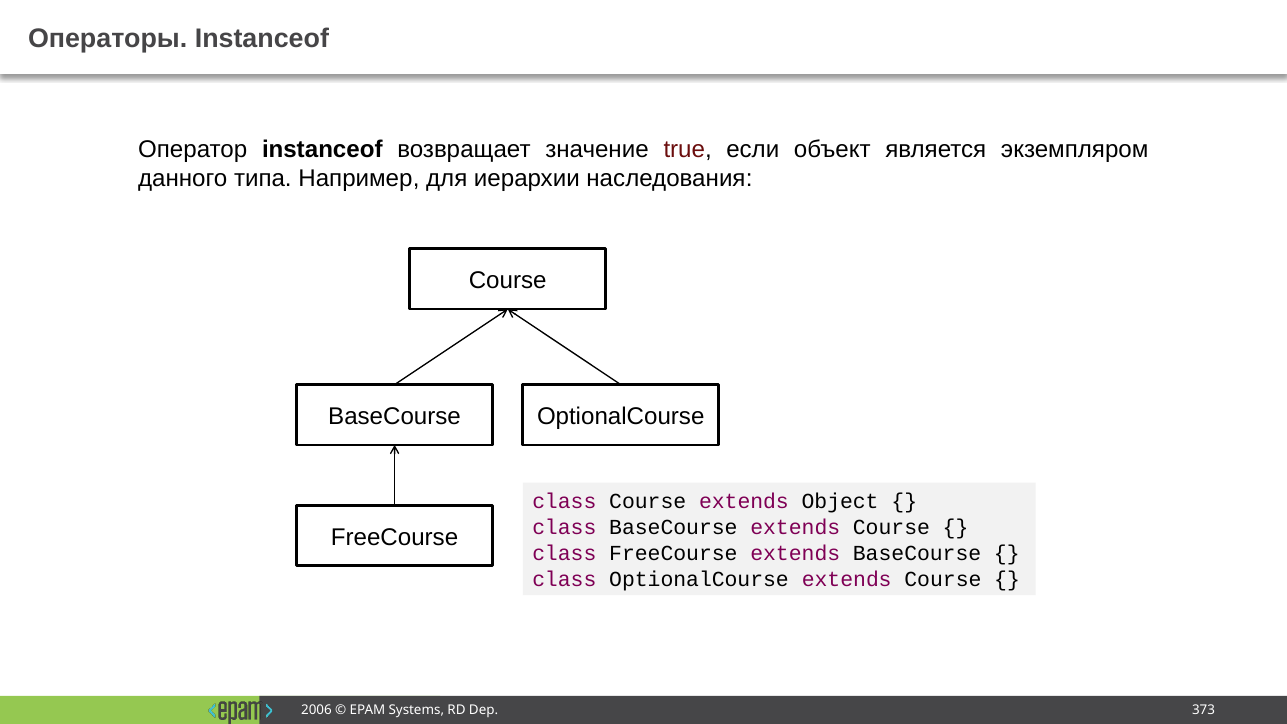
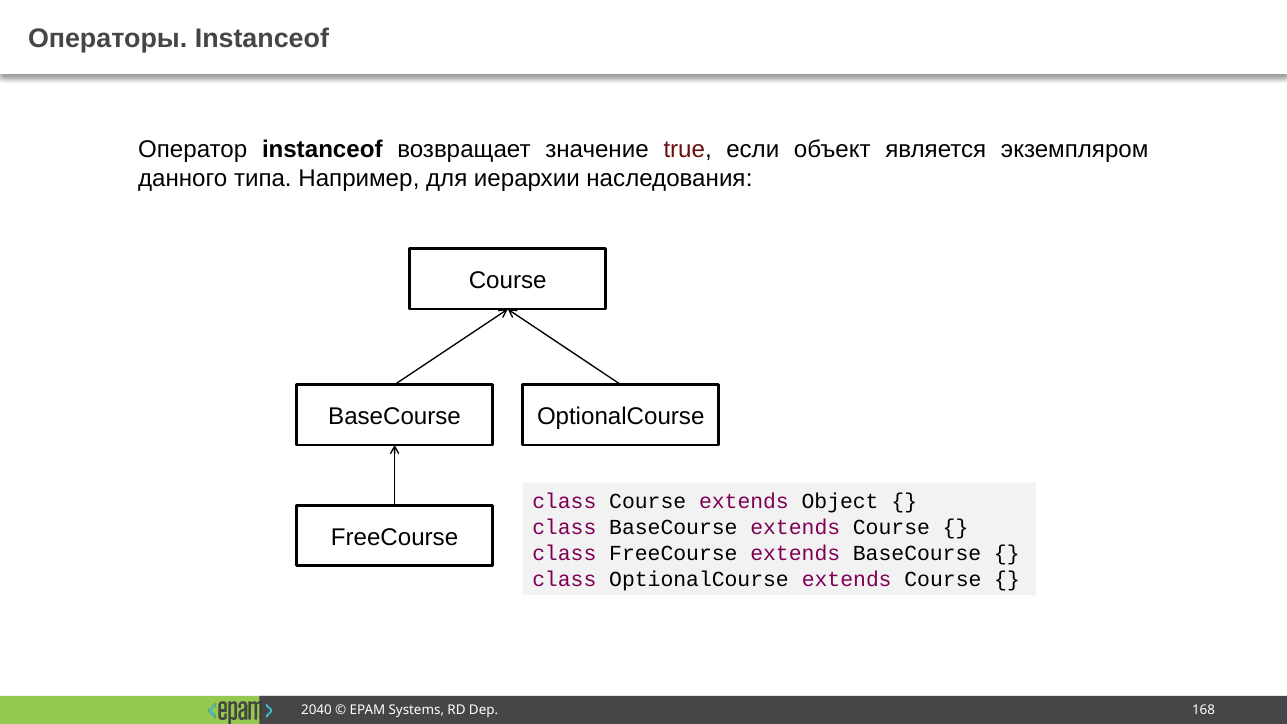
2006: 2006 -> 2040
373: 373 -> 168
